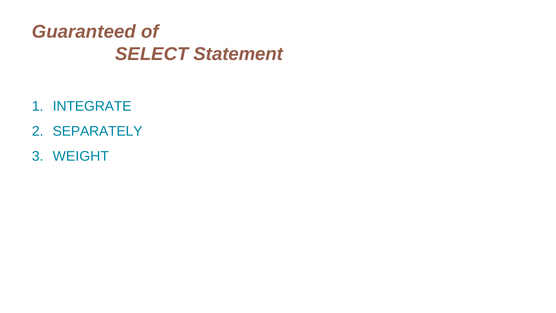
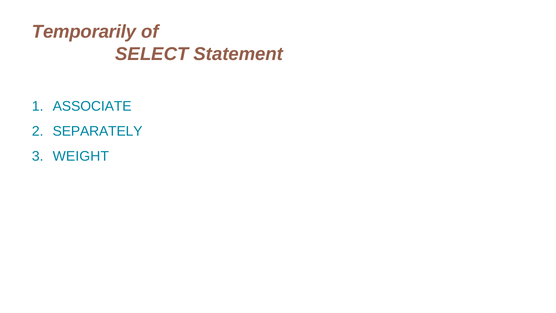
Guaranteed: Guaranteed -> Temporarily
INTEGRATE: INTEGRATE -> ASSOCIATE
